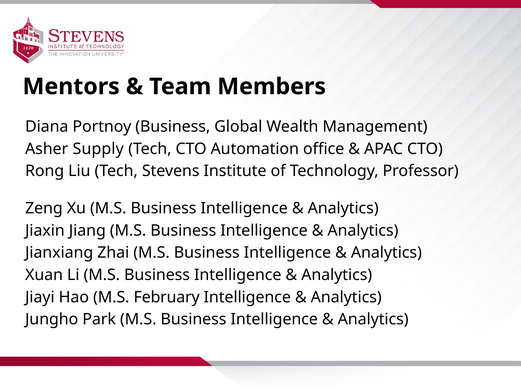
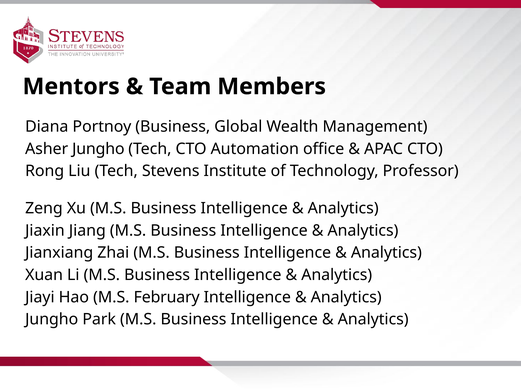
Asher Supply: Supply -> Jungho
